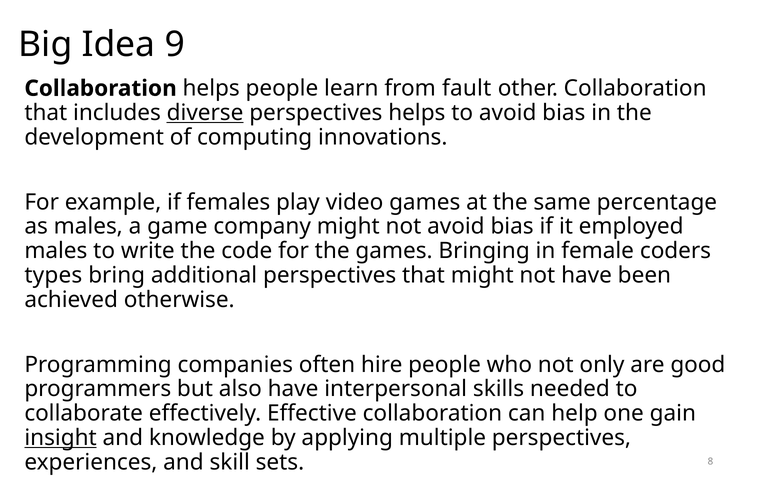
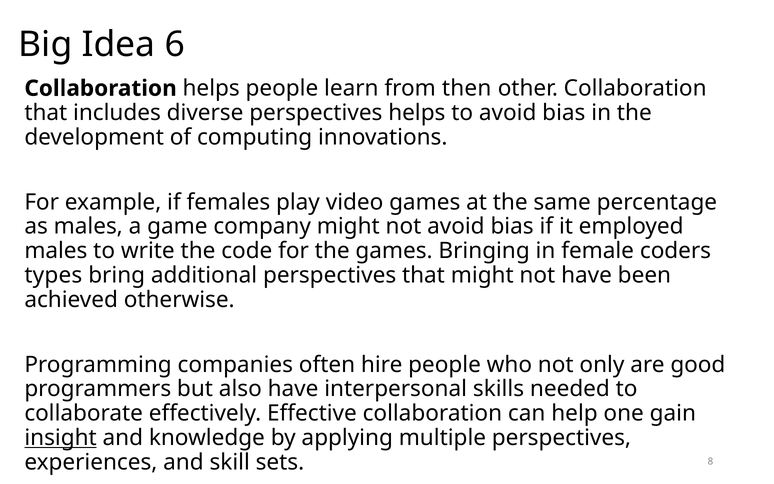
9: 9 -> 6
fault: fault -> then
diverse underline: present -> none
